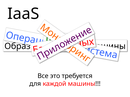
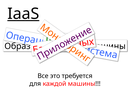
IaaS underline: none -> present
